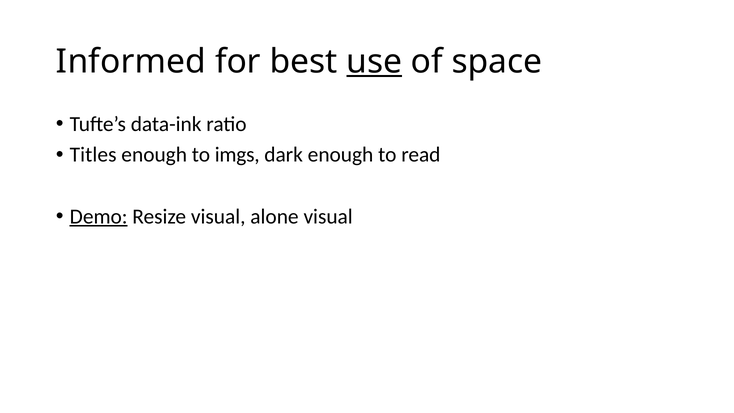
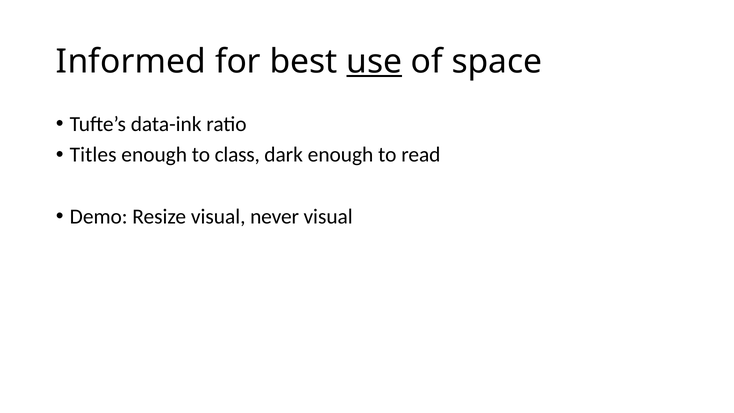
imgs: imgs -> class
Demo underline: present -> none
alone: alone -> never
